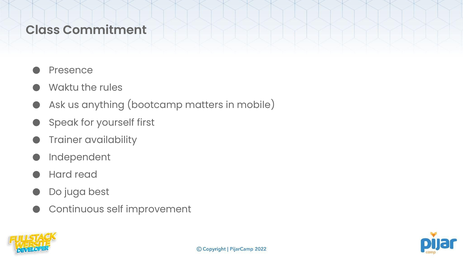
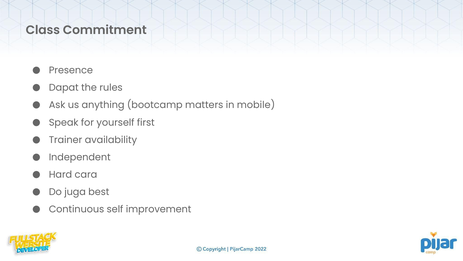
Waktu: Waktu -> Dapat
read: read -> cara
